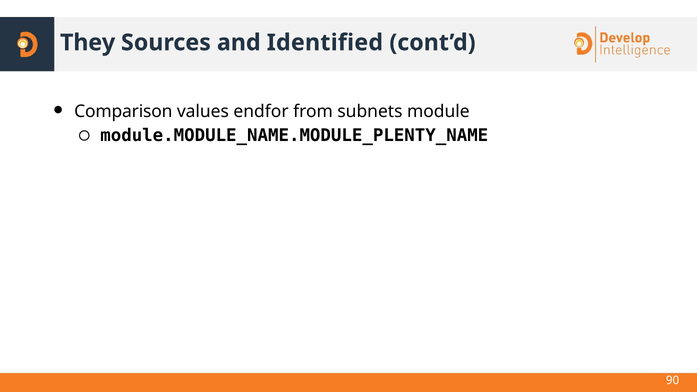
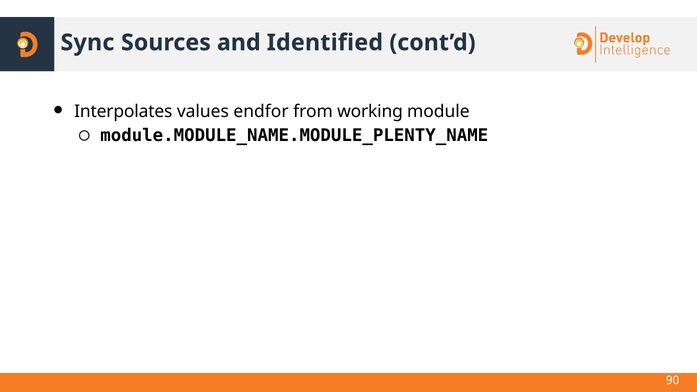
They: They -> Sync
Comparison: Comparison -> Interpolates
subnets: subnets -> working
